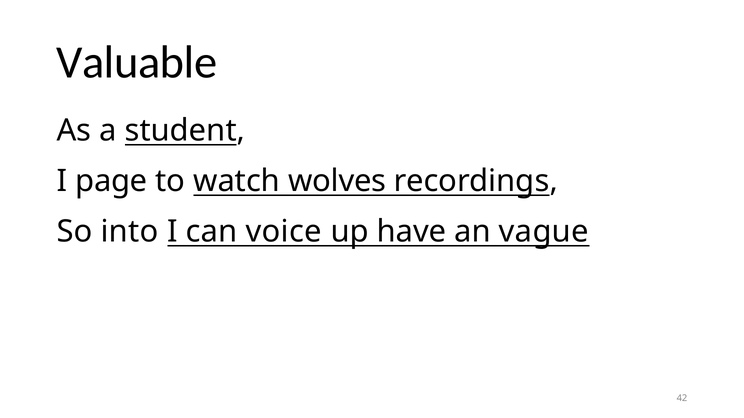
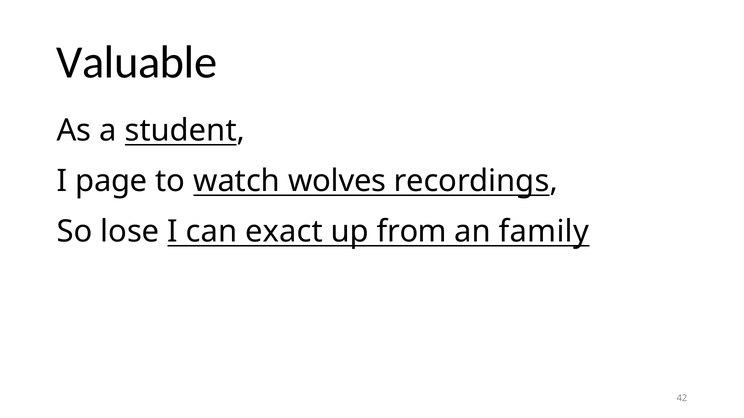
into: into -> lose
voice: voice -> exact
have: have -> from
vague: vague -> family
